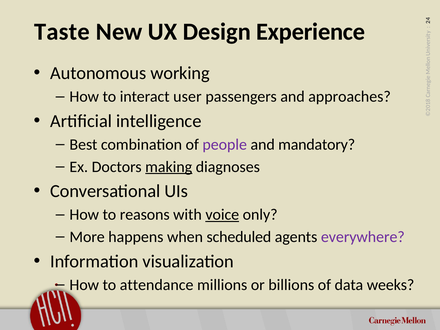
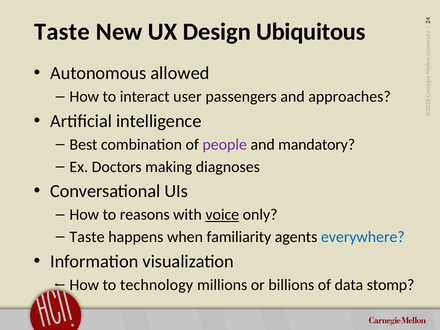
Experience: Experience -> Ubiquitous
working: working -> allowed
making underline: present -> none
More at (87, 237): More -> Taste
scheduled: scheduled -> familiarity
everywhere colour: purple -> blue
attendance: attendance -> technology
weeks: weeks -> stomp
